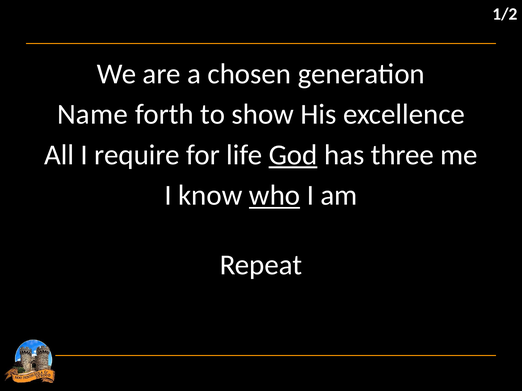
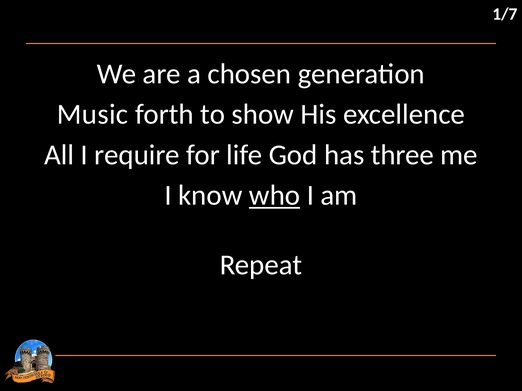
1/2: 1/2 -> 1/7
Name: Name -> Music
God underline: present -> none
